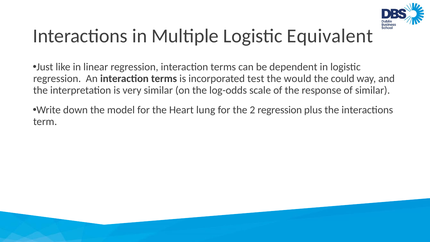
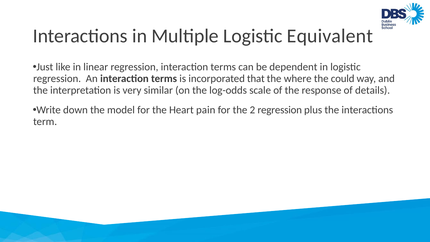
test: test -> that
would: would -> where
of similar: similar -> details
lung: lung -> pain
